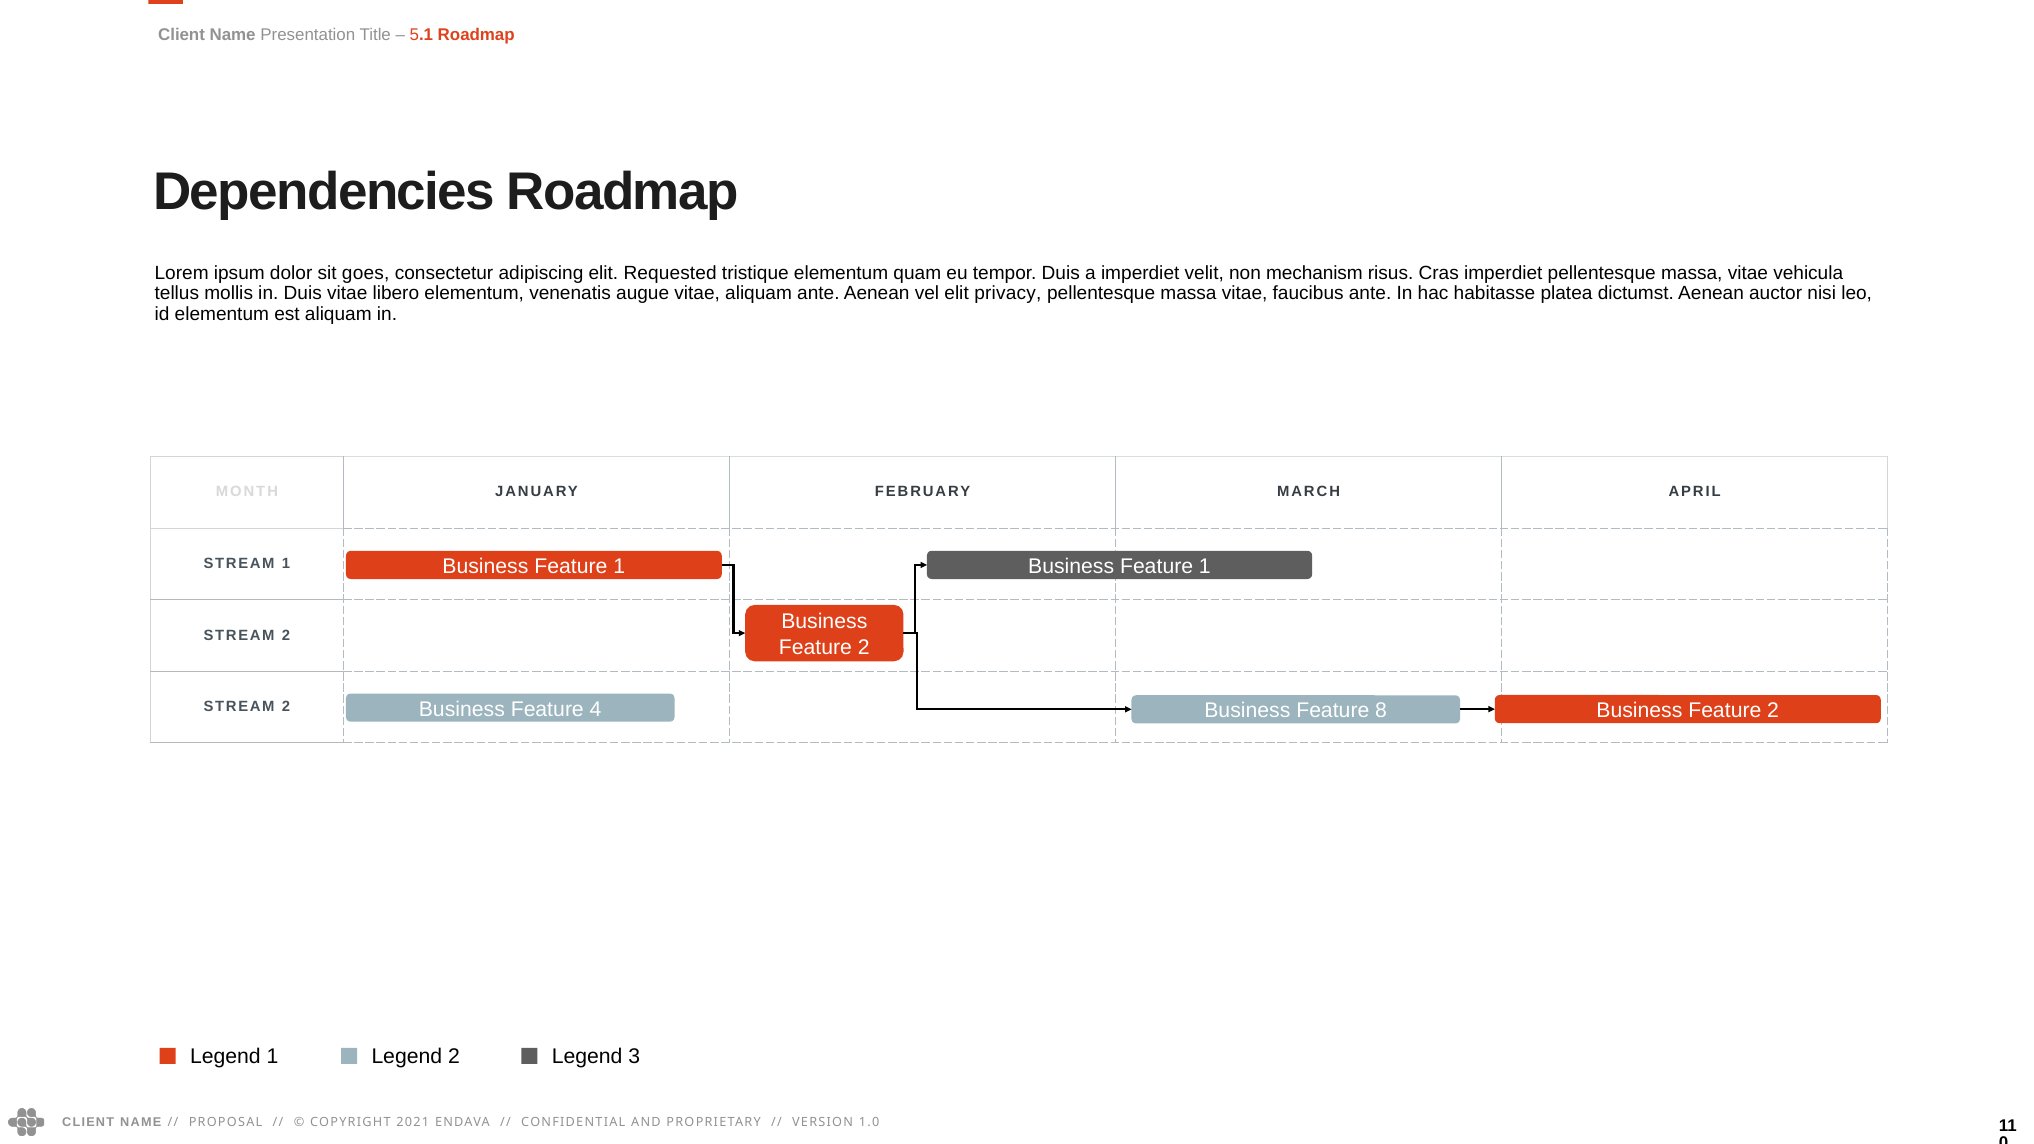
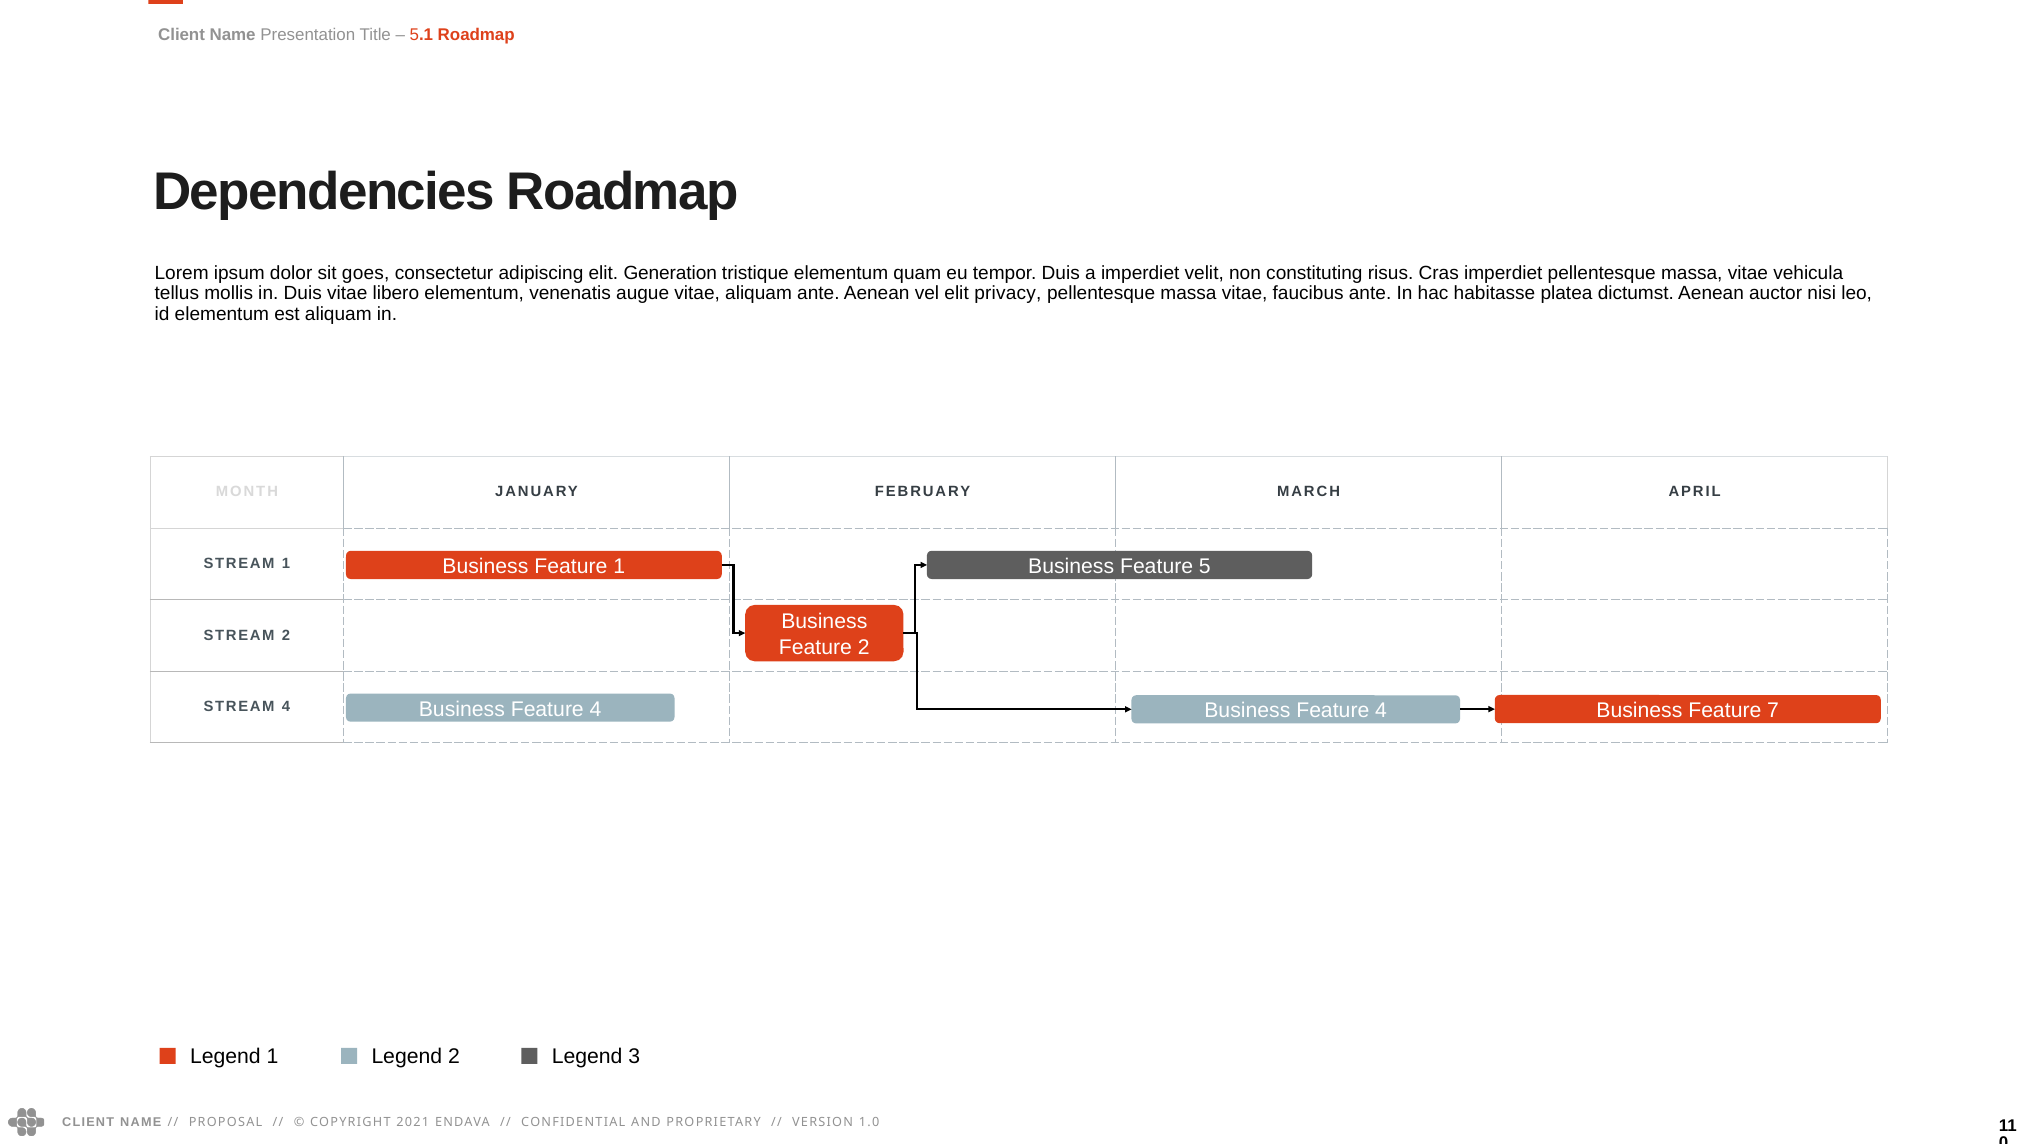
Requested: Requested -> Generation
mechanism: mechanism -> constituting
1 Business Feature 1: 1 -> 5
2 at (286, 707): 2 -> 4
2 at (1773, 711): 2 -> 7
8 at (1381, 711): 8 -> 4
